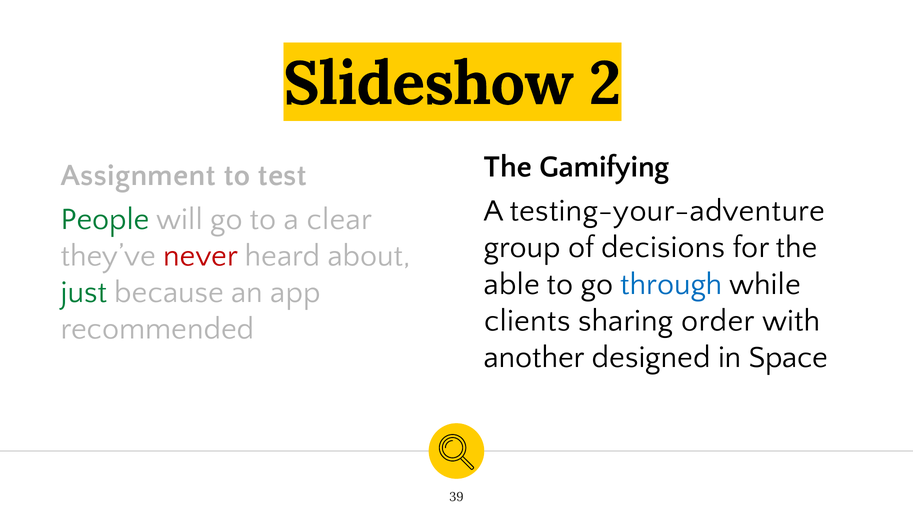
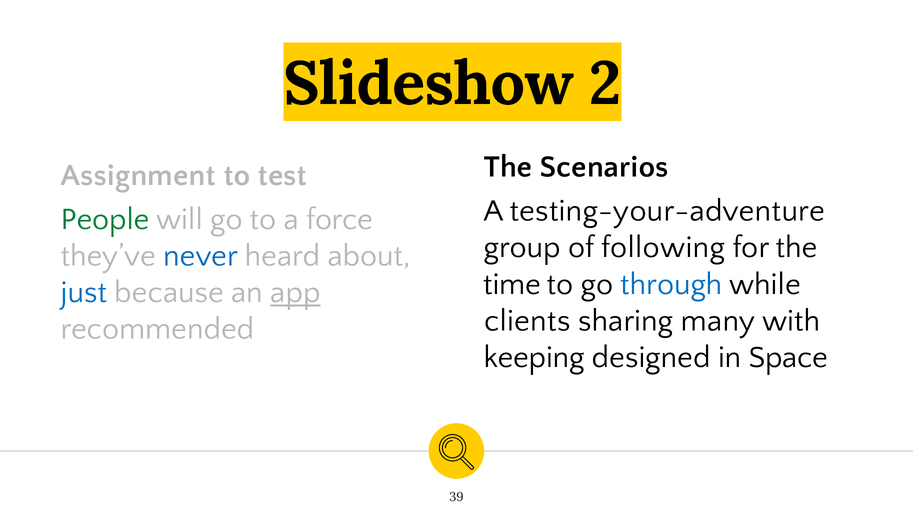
Gamifying: Gamifying -> Scenarios
clear: clear -> force
decisions: decisions -> following
never colour: red -> blue
able: able -> time
just colour: green -> blue
app underline: none -> present
order: order -> many
another: another -> keeping
